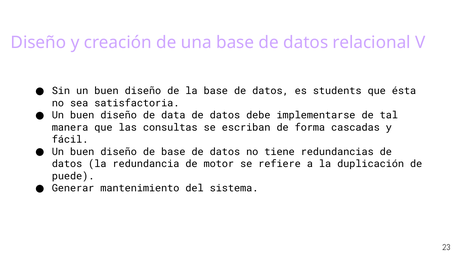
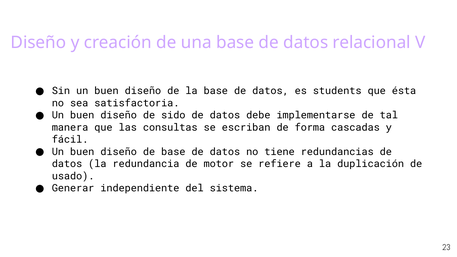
data: data -> sido
puede: puede -> usado
mantenimiento: mantenimiento -> independiente
